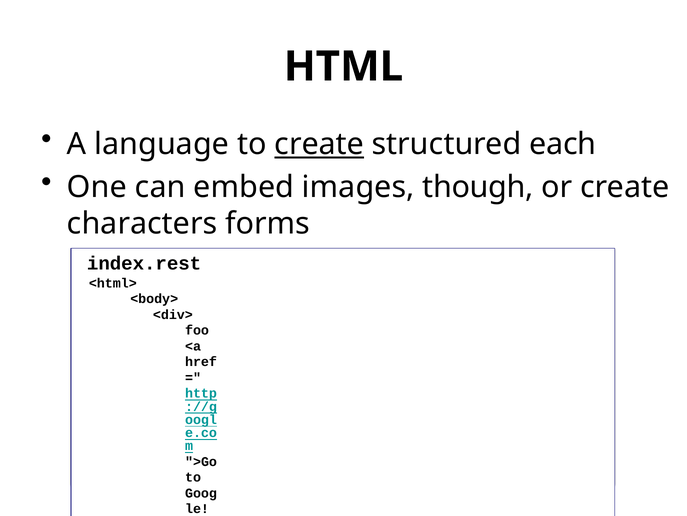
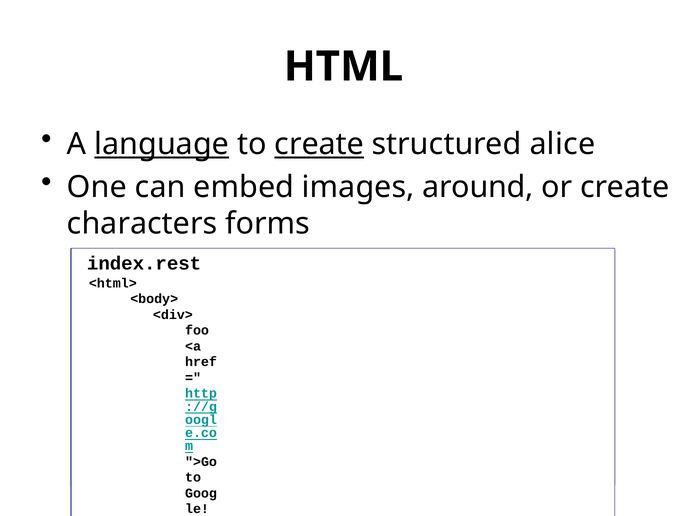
language underline: none -> present
each: each -> alice
though: though -> around
